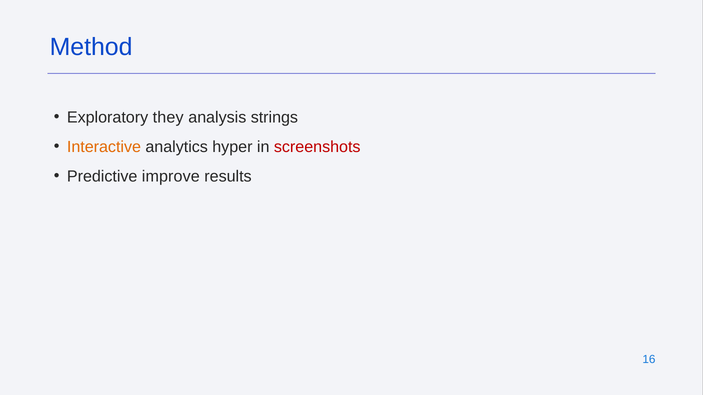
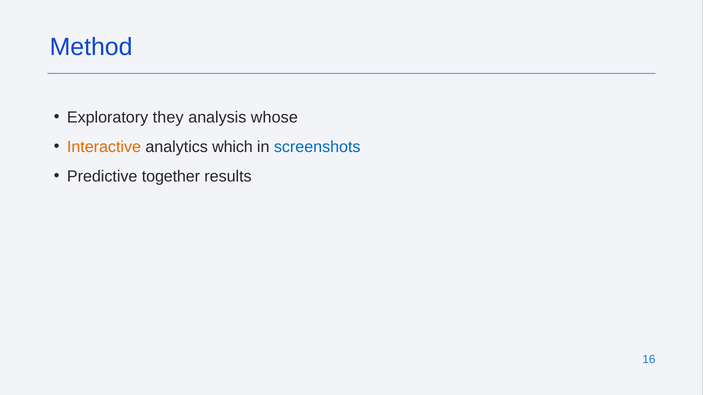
strings: strings -> whose
hyper: hyper -> which
screenshots colour: red -> blue
improve: improve -> together
